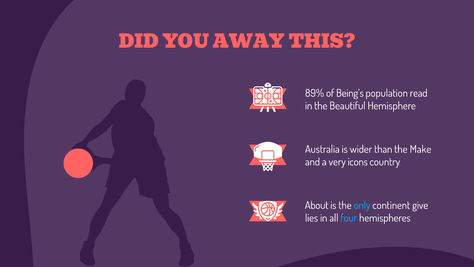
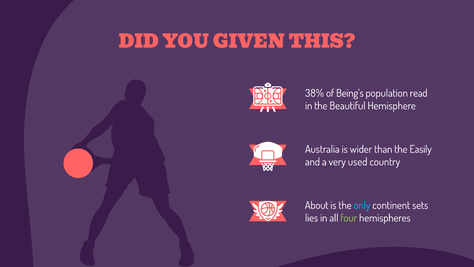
AWAY: AWAY -> GIVEN
89%: 89% -> 38%
Make: Make -> Easily
icons: icons -> used
give: give -> sets
four colour: light blue -> light green
